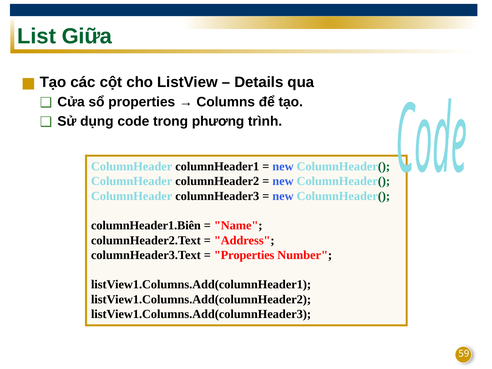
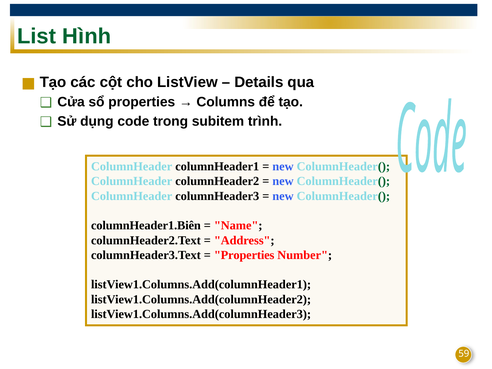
Giữa: Giữa -> Hình
phương: phương -> subitem
